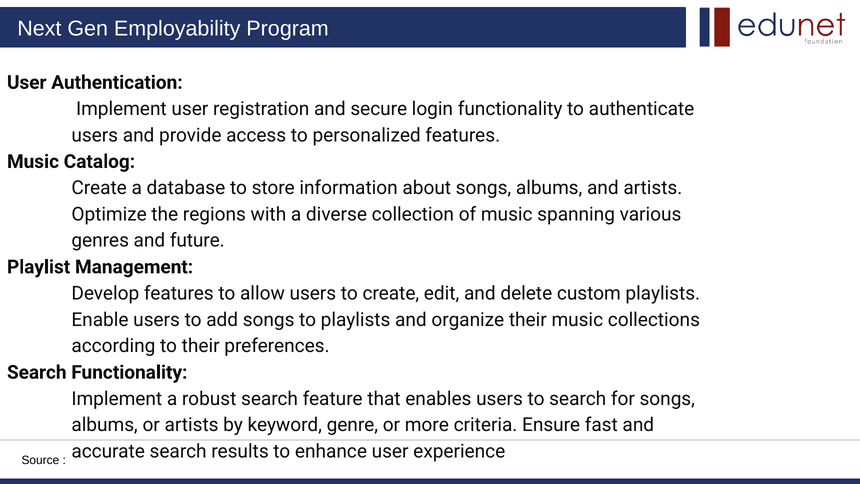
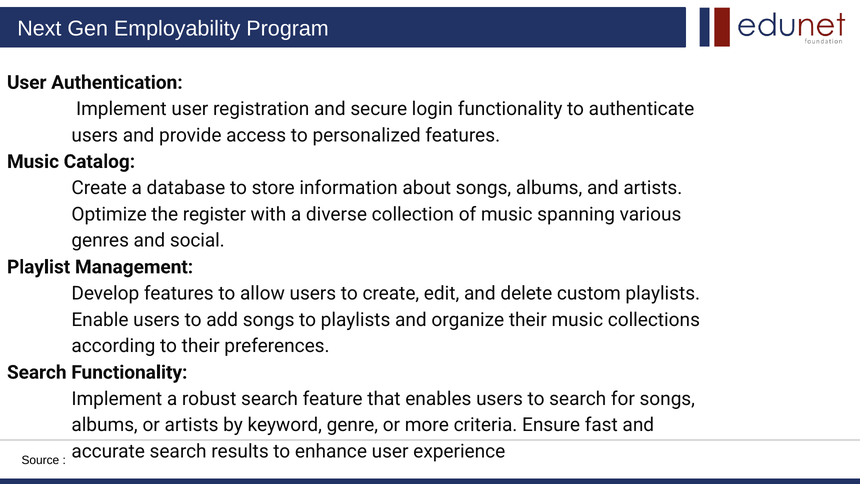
regions: regions -> register
future: future -> social
